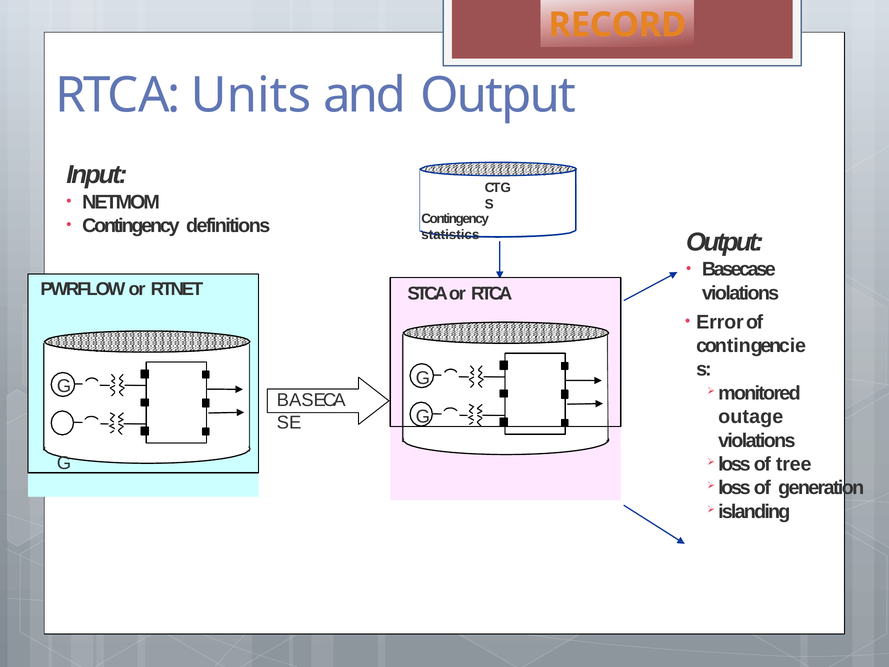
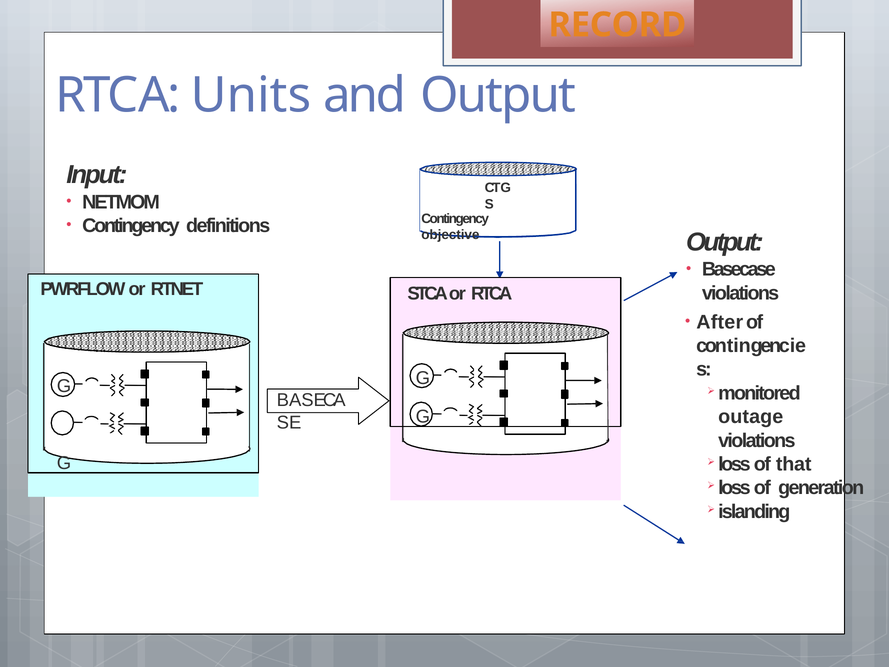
statistics: statistics -> objective
Error: Error -> After
tree: tree -> that
